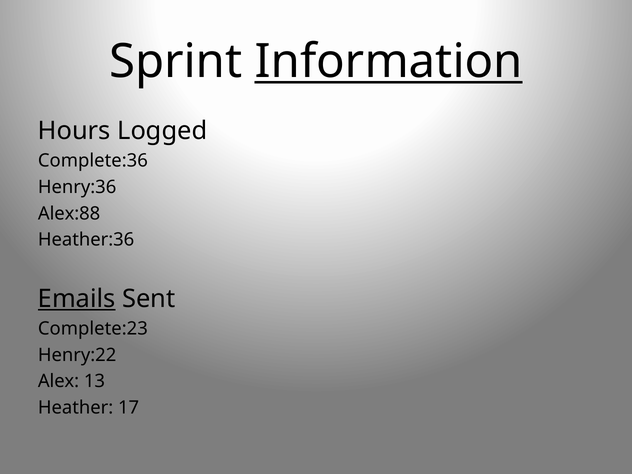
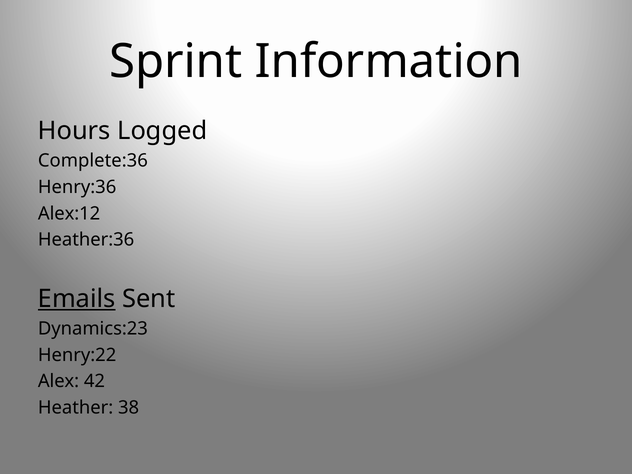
Information underline: present -> none
Alex:88: Alex:88 -> Alex:12
Complete:23: Complete:23 -> Dynamics:23
13: 13 -> 42
17: 17 -> 38
